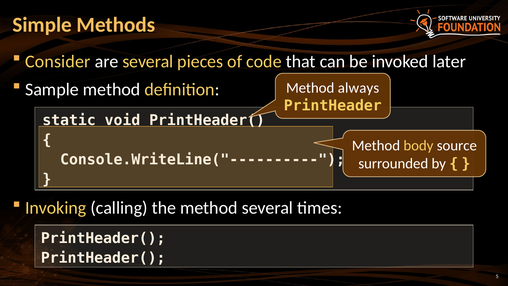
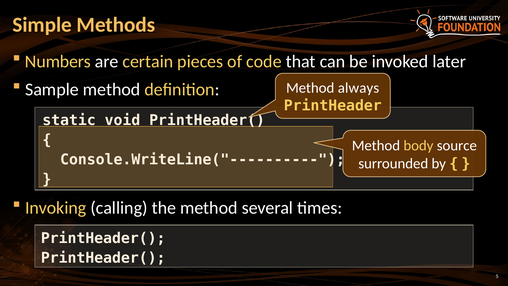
Consider: Consider -> Numbers
are several: several -> certain
